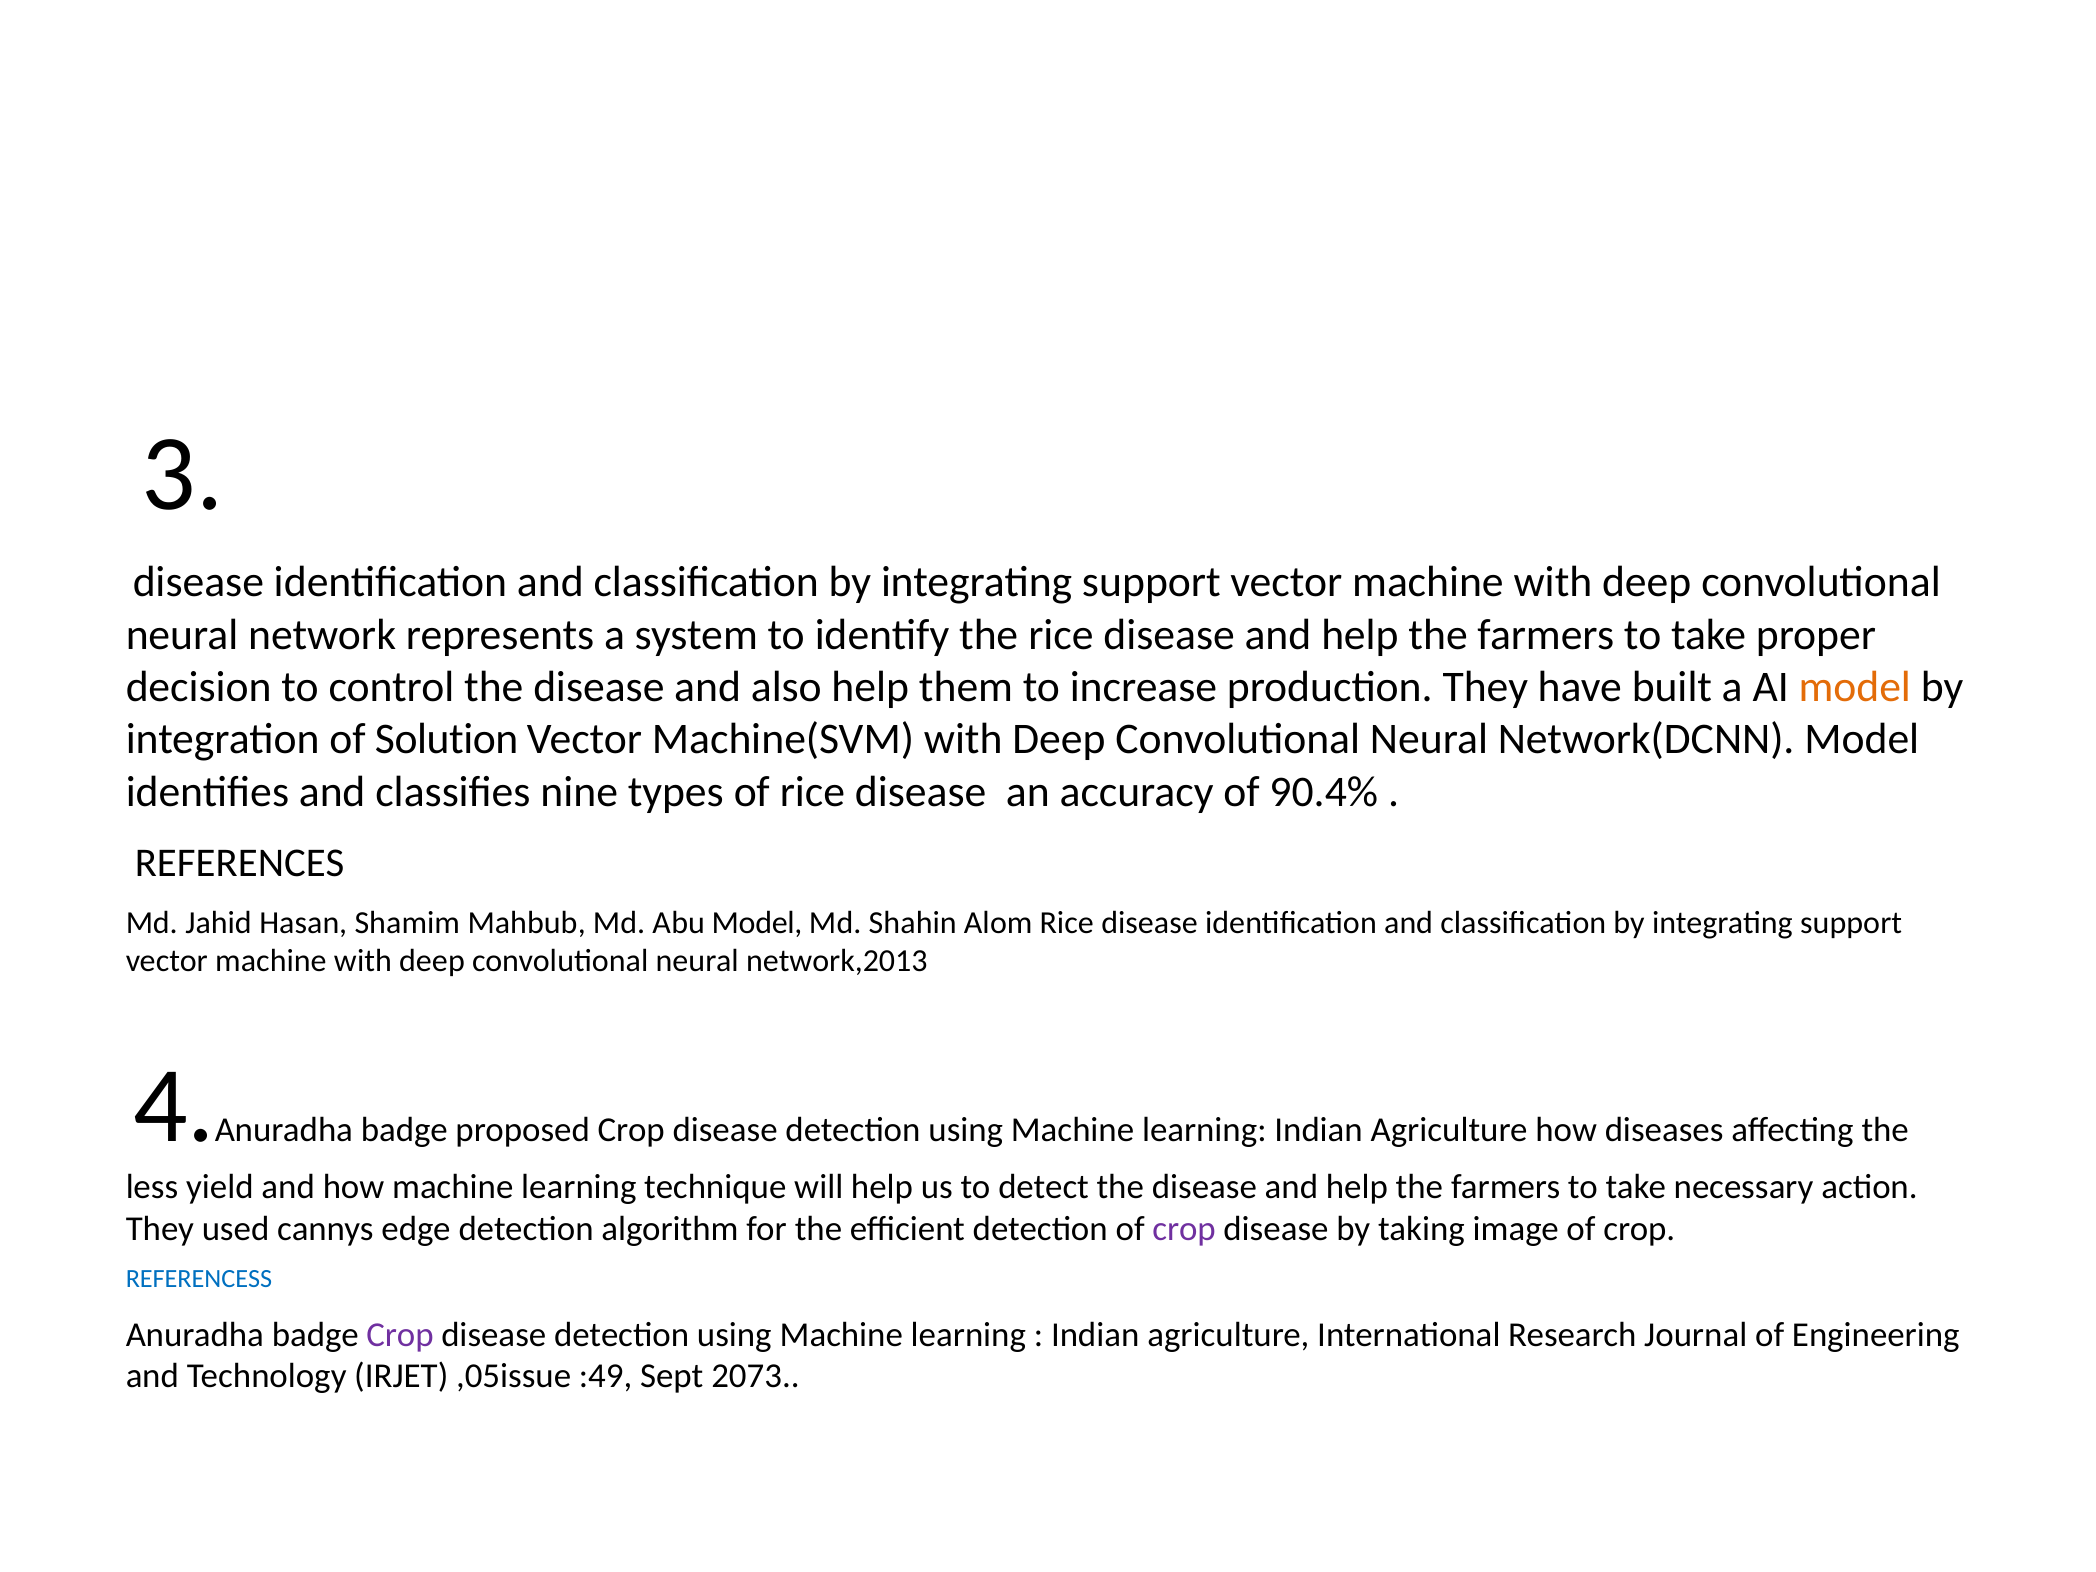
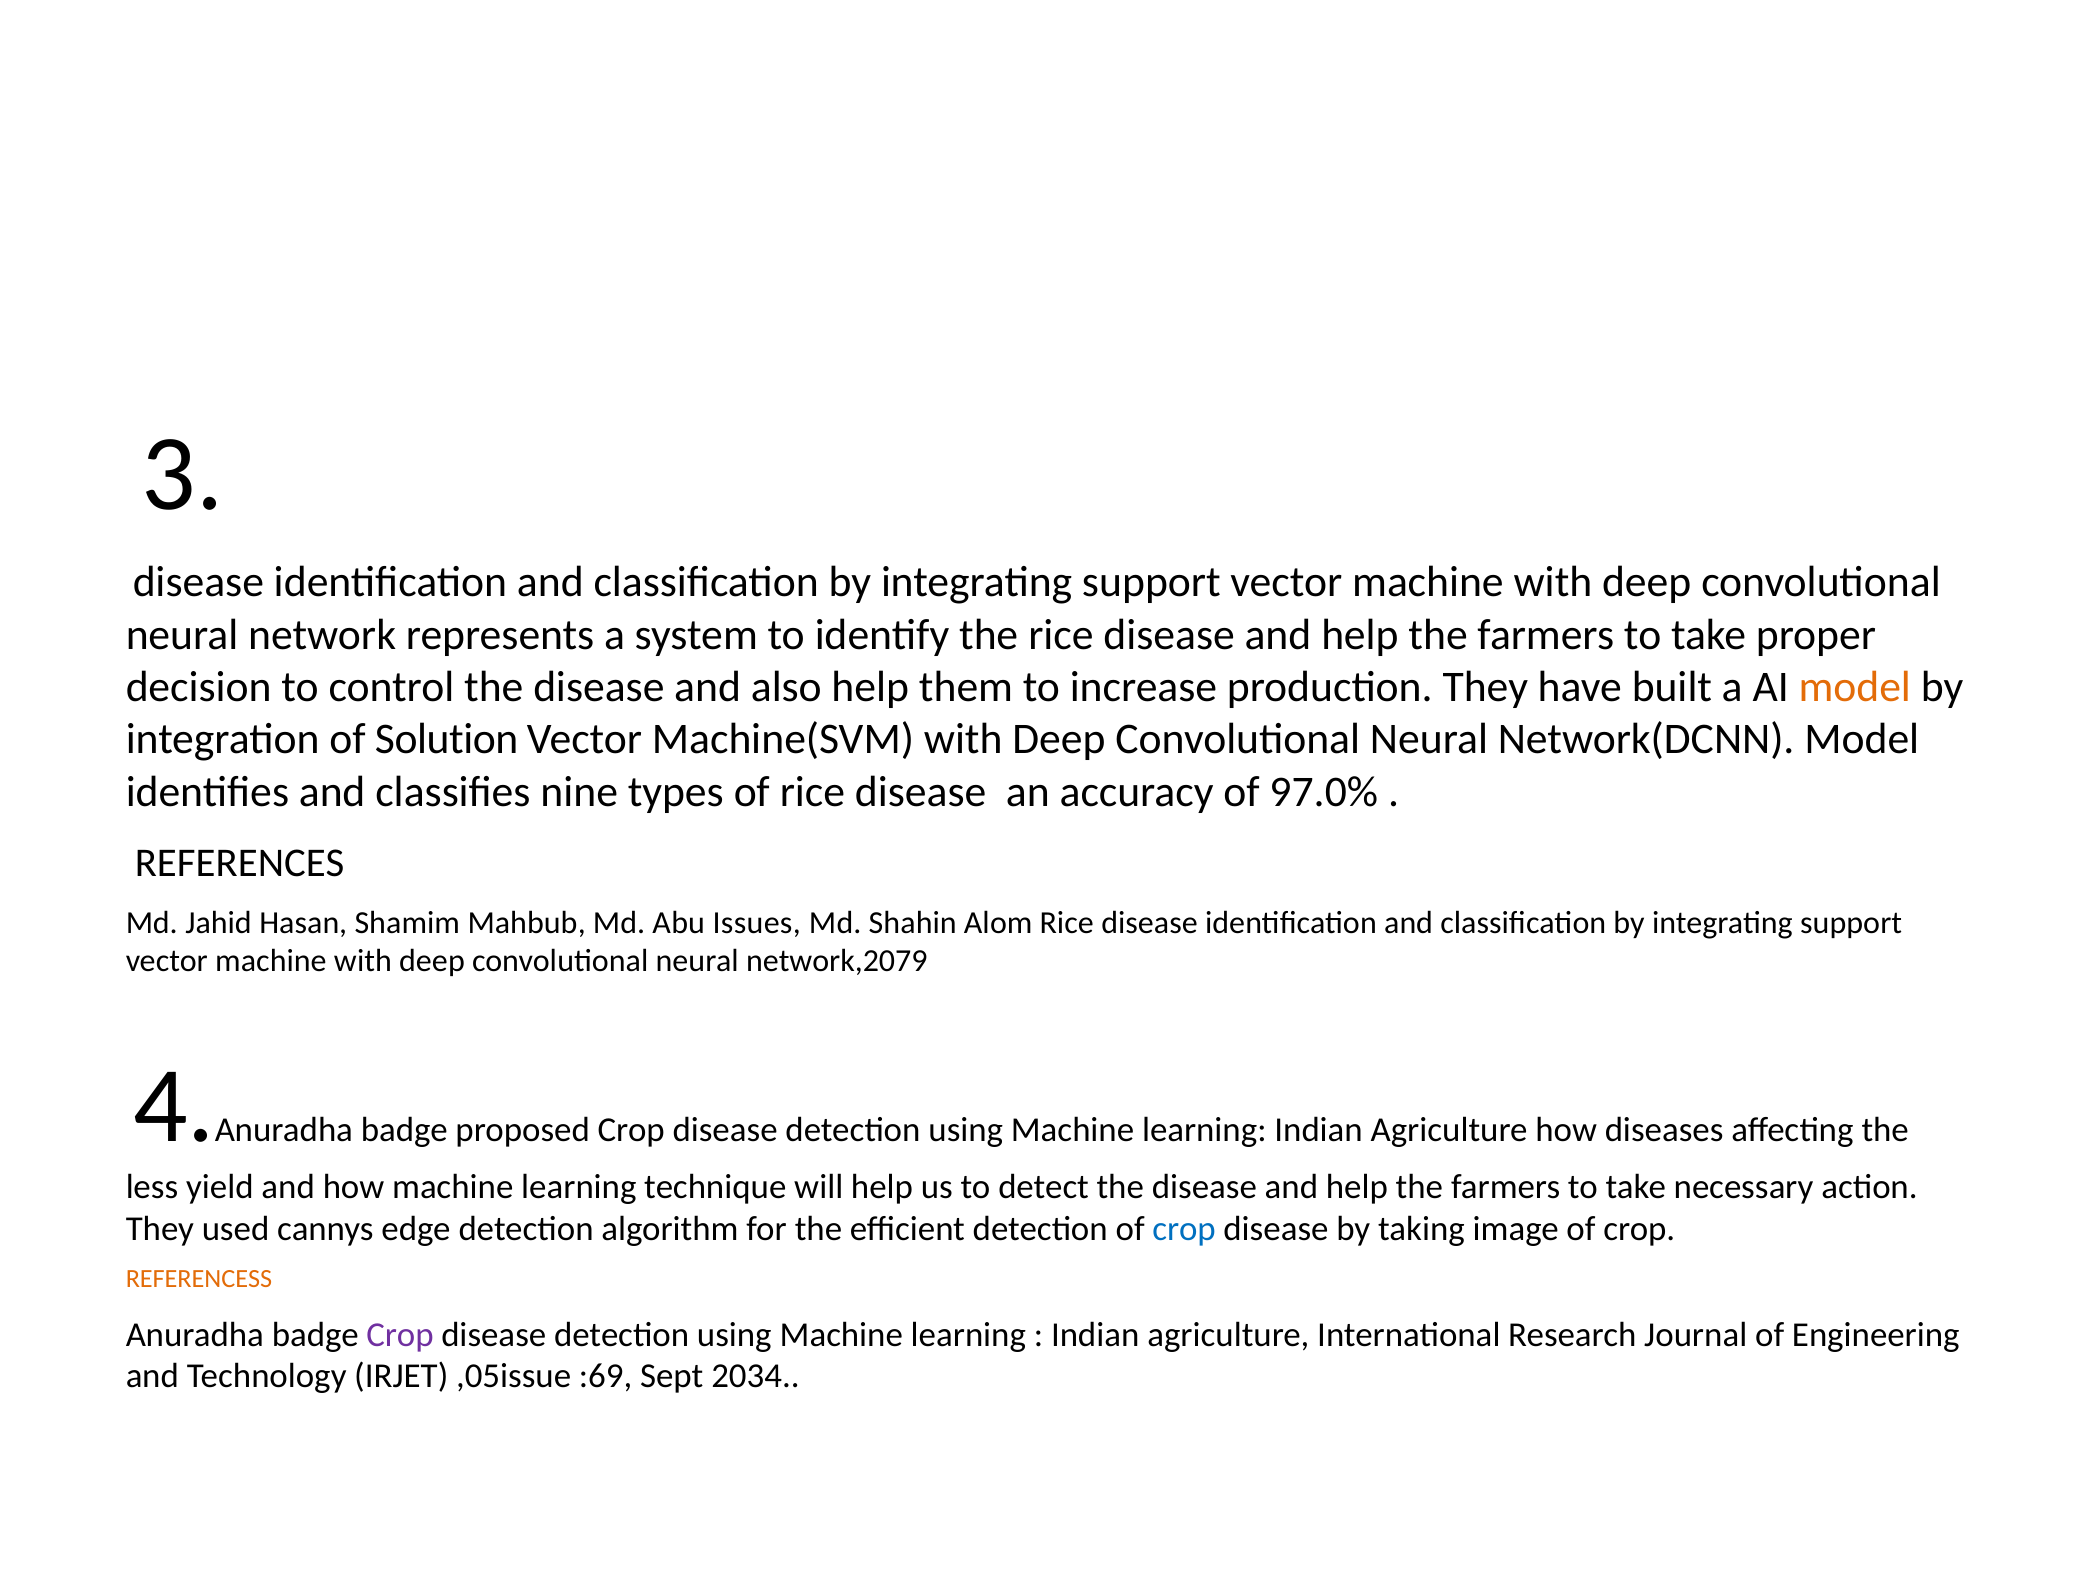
90.4%: 90.4% -> 97.0%
Abu Model: Model -> Issues
network,2013: network,2013 -> network,2079
crop at (1184, 1229) colour: purple -> blue
REFERENCESS colour: blue -> orange
:49: :49 -> :69
2073: 2073 -> 2034
